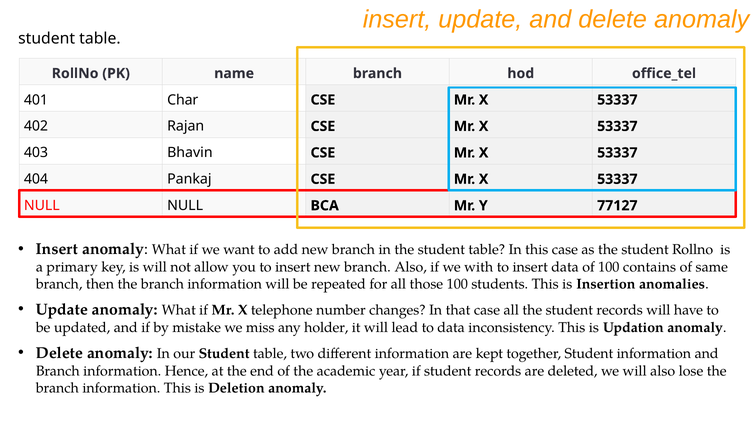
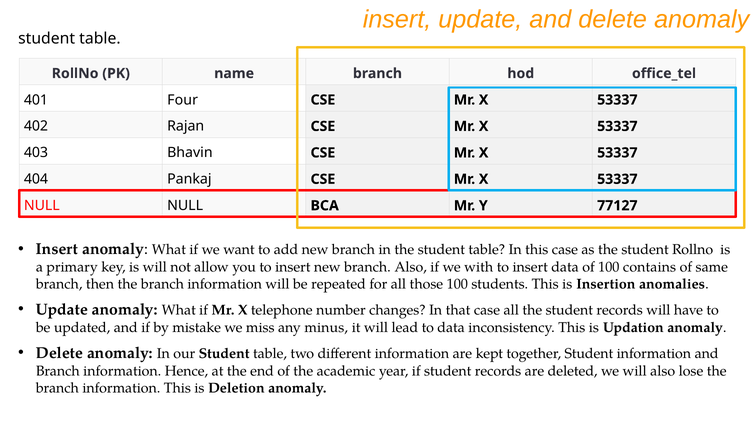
Char: Char -> Four
holder: holder -> minus
